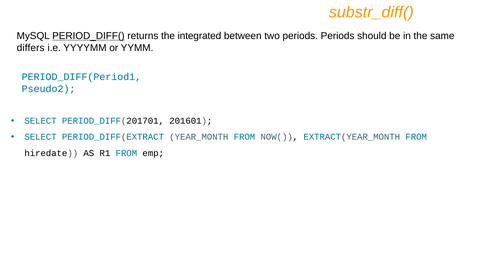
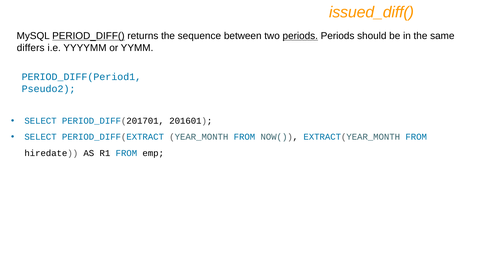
substr_diff(: substr_diff( -> issued_diff(
integrated: integrated -> sequence
periods at (300, 36) underline: none -> present
